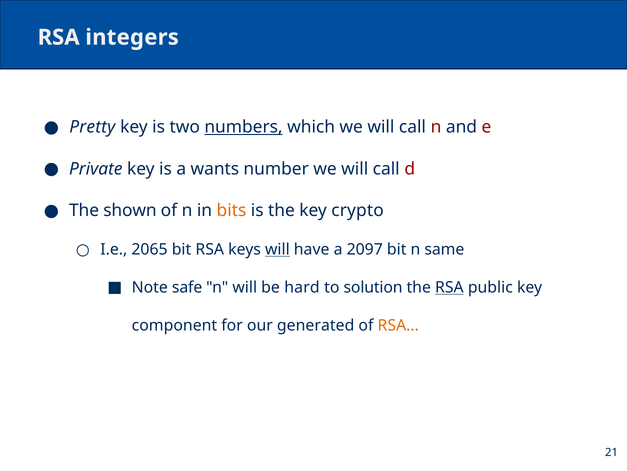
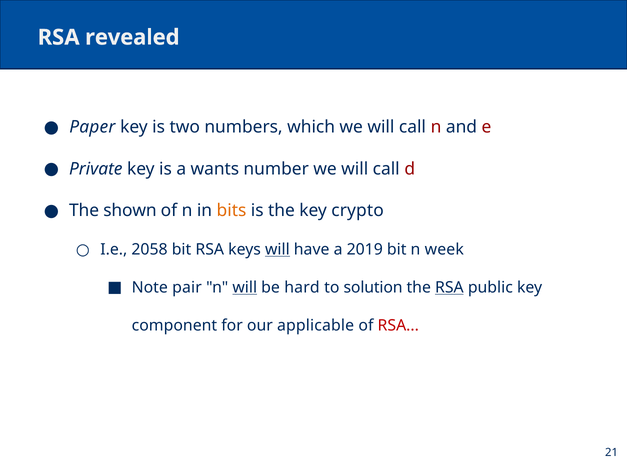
integers: integers -> revealed
Pretty: Pretty -> Paper
numbers underline: present -> none
2065: 2065 -> 2058
2097: 2097 -> 2019
same: same -> week
safe: safe -> pair
will at (245, 287) underline: none -> present
generated: generated -> applicable
RSA at (398, 325) colour: orange -> red
